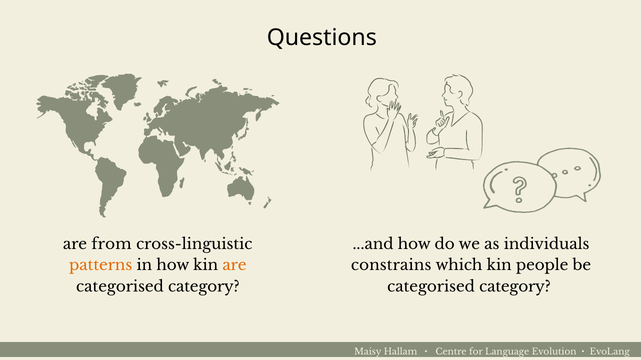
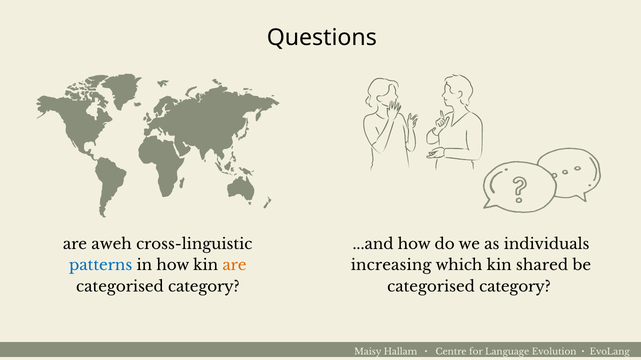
from: from -> aweh
patterns colour: orange -> blue
constrains: constrains -> increasing
people: people -> shared
